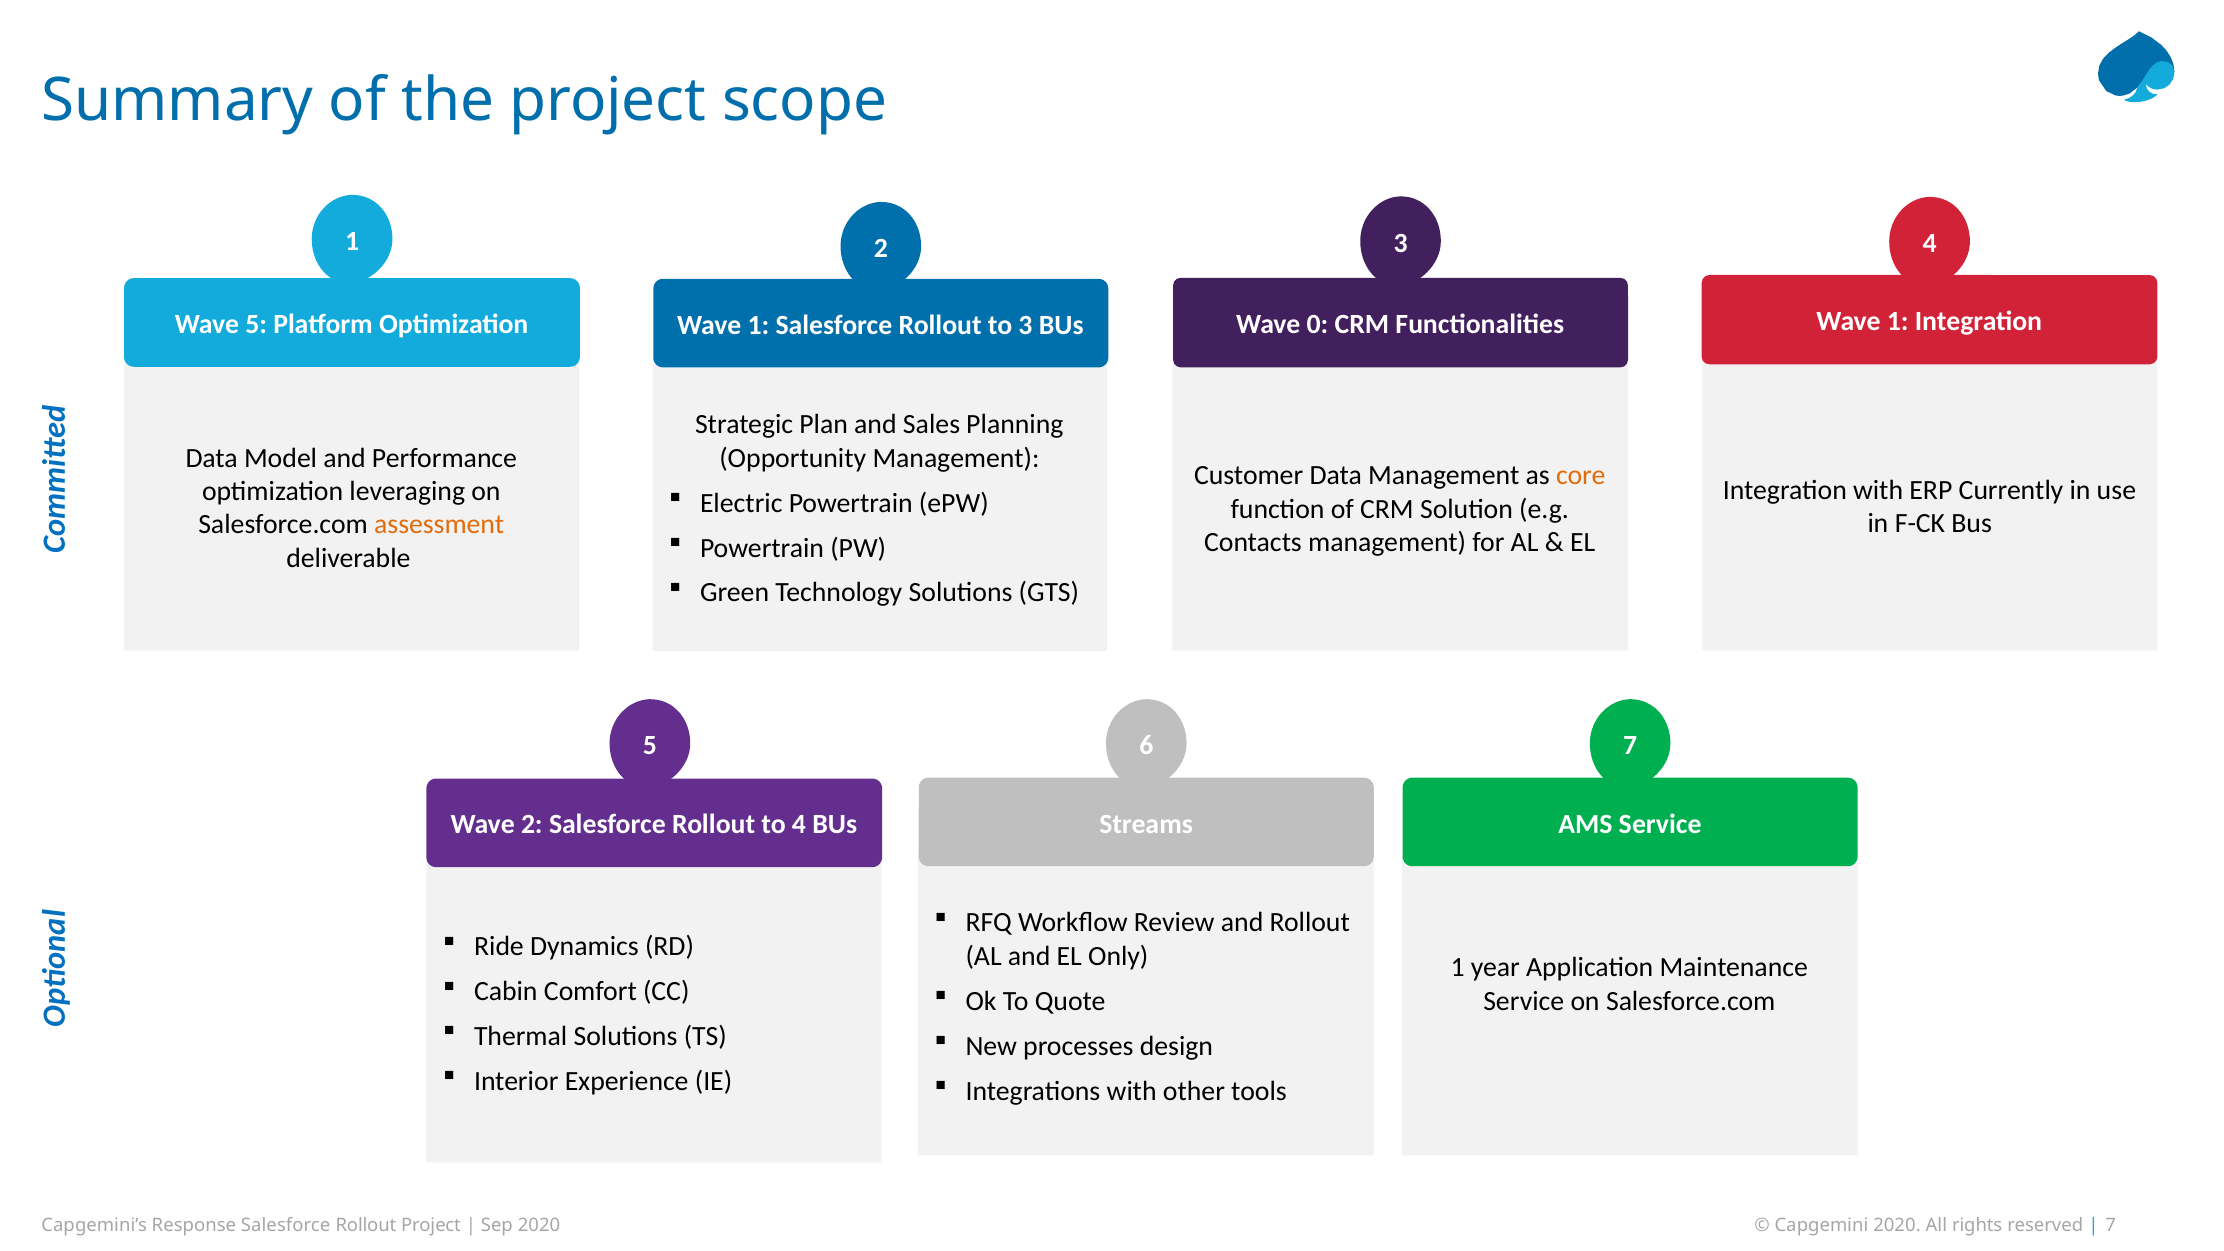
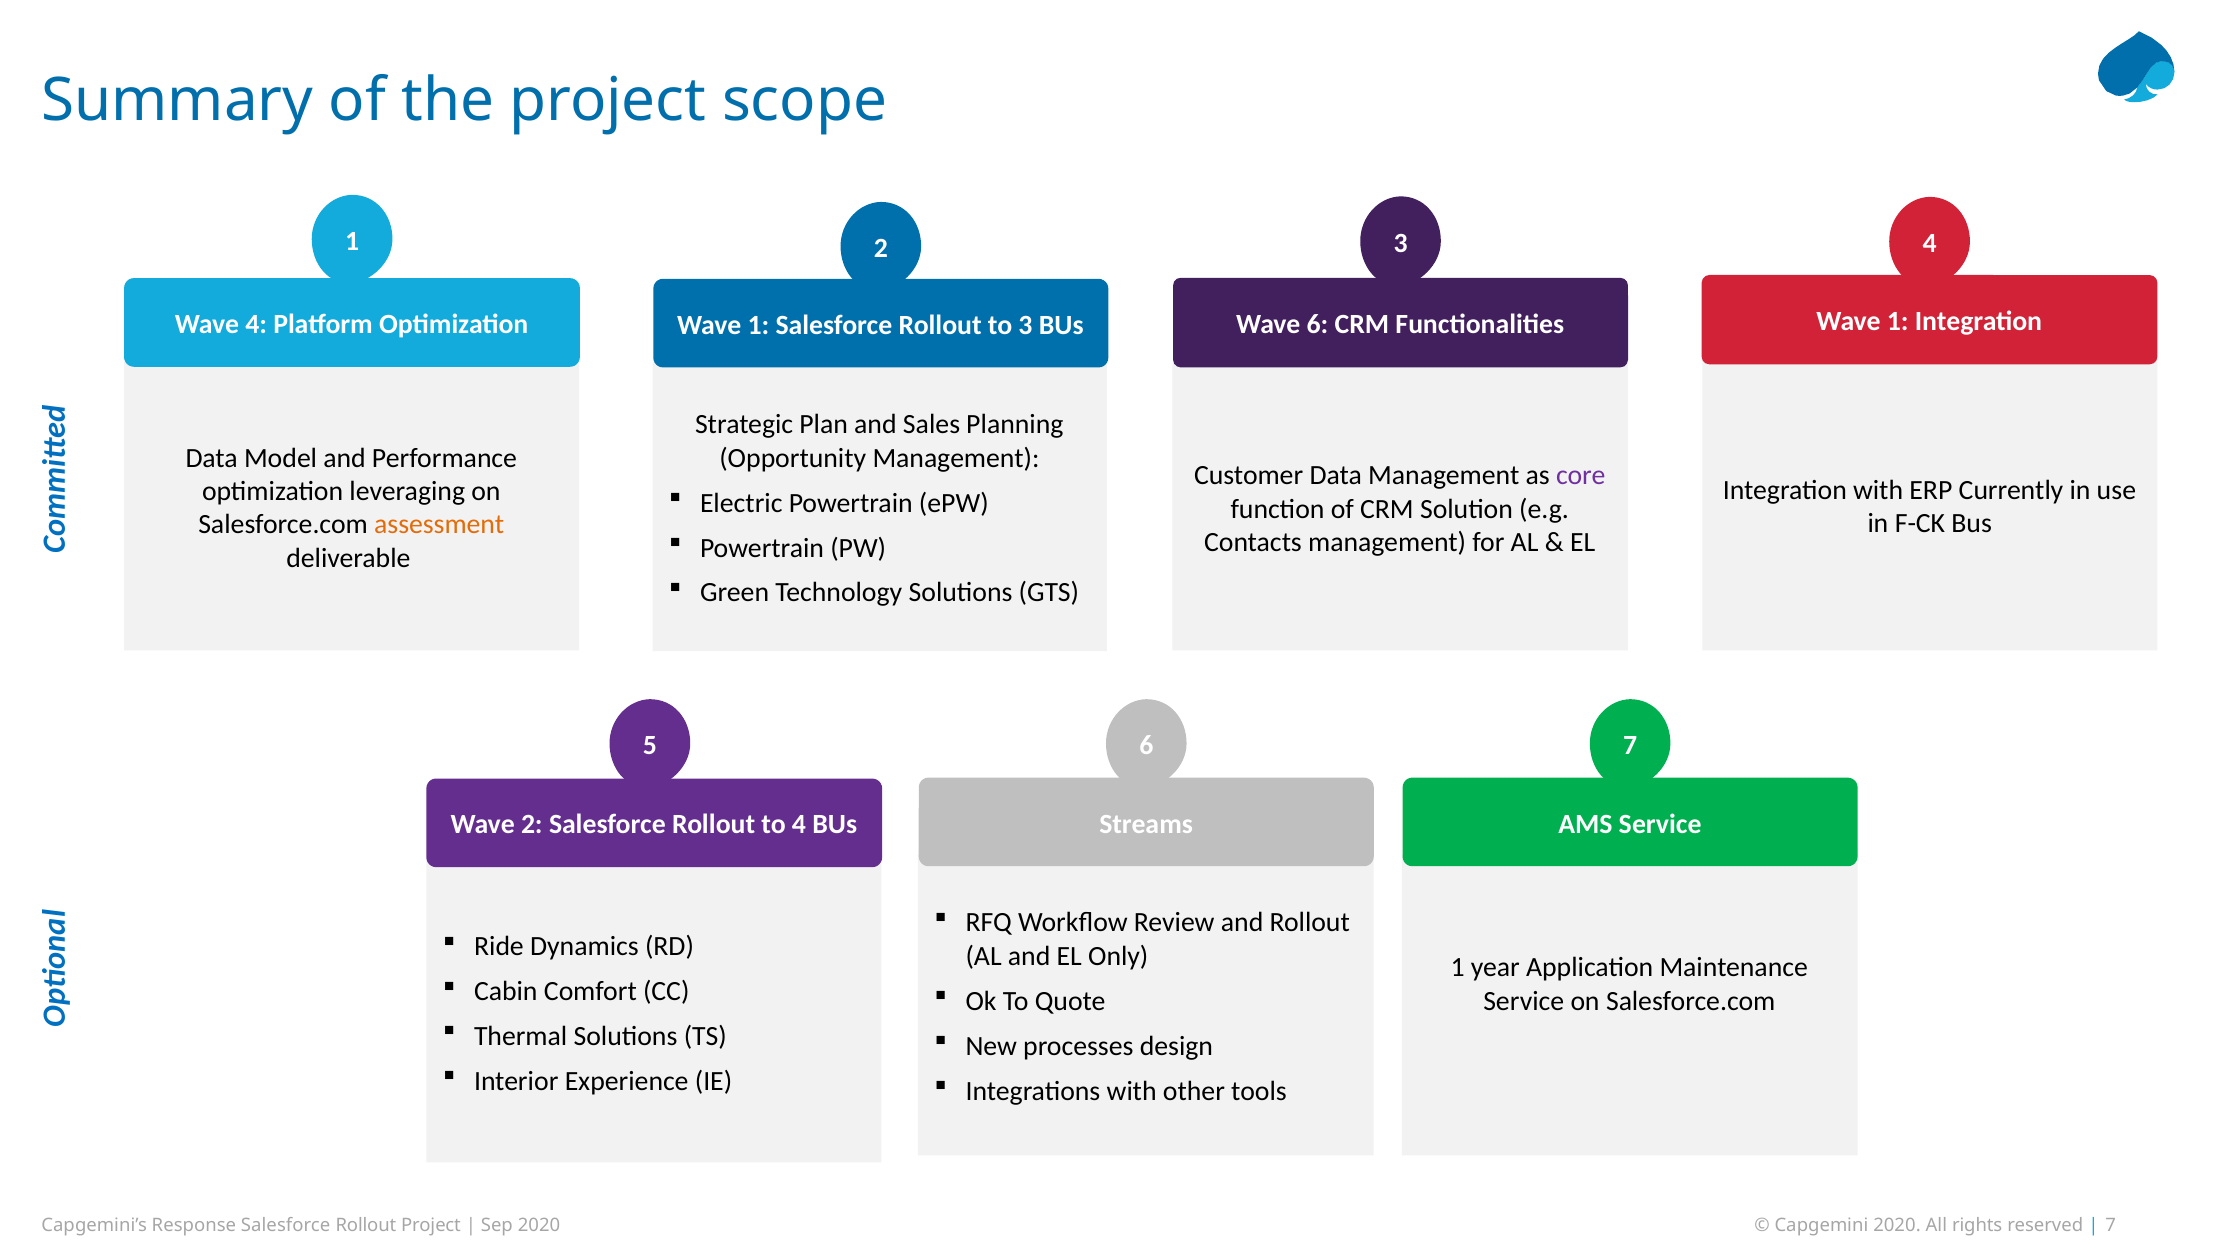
Wave 5: 5 -> 4
Wave 0: 0 -> 6
core colour: orange -> purple
